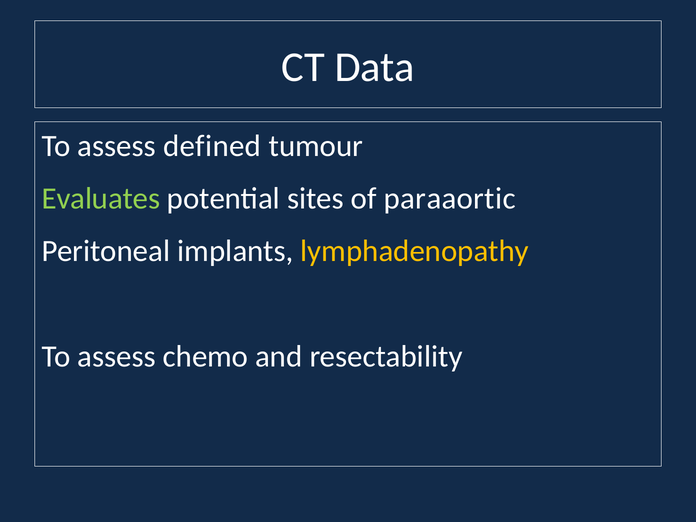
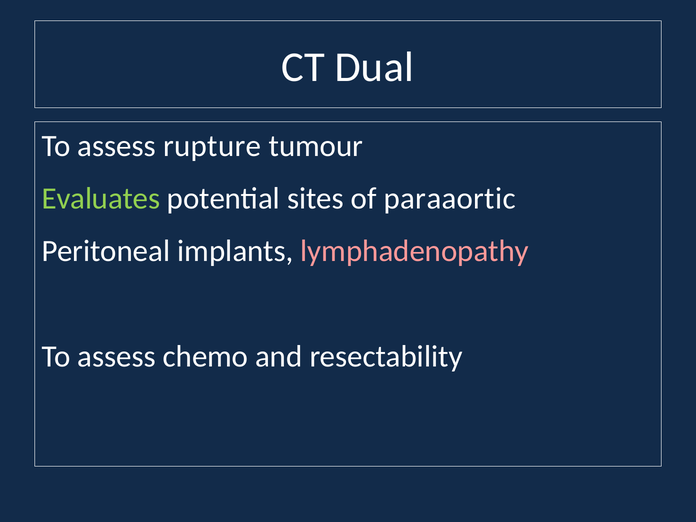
Data: Data -> Dual
defined: defined -> rupture
lymphadenopathy colour: yellow -> pink
